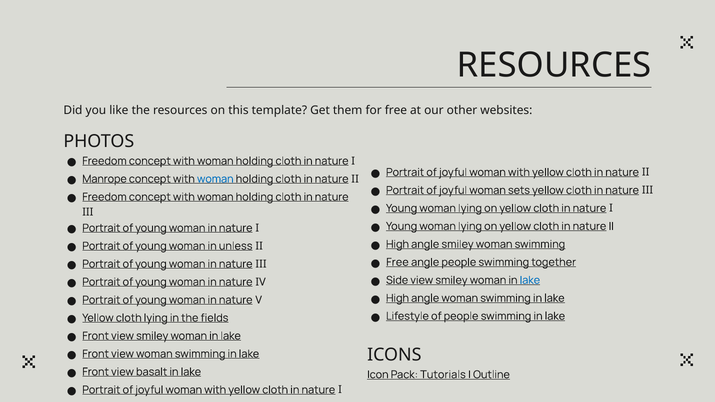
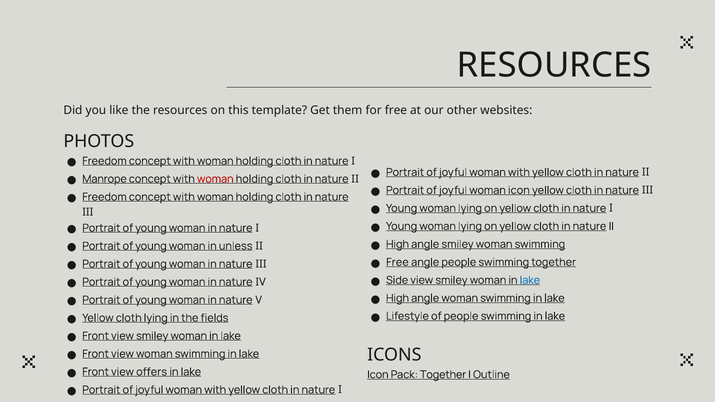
woman at (215, 179) colour: blue -> red
woman sets: sets -> icon
basalt: basalt -> offers
Pack Tutorials: Tutorials -> Together
